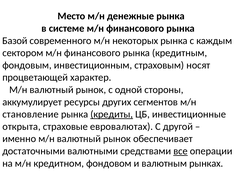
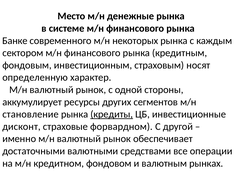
Базой: Базой -> Банке
процветающей: процветающей -> определенную
открыта: открыта -> дисконт
евровалютах: евровалютах -> форвардном
все underline: present -> none
